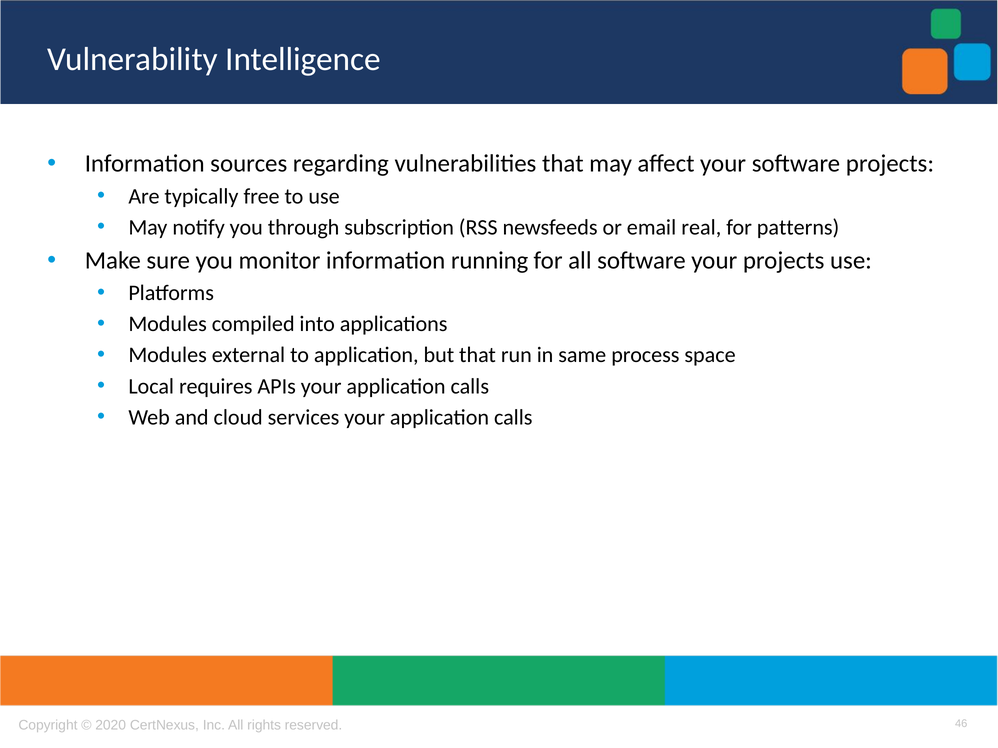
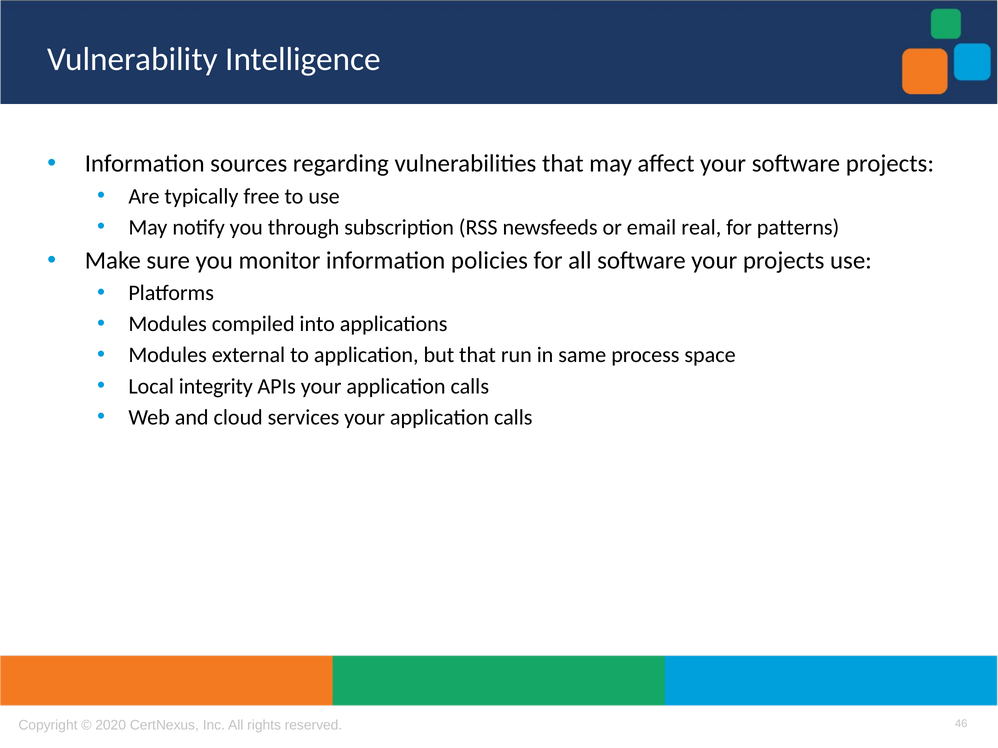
running: running -> policies
requires: requires -> integrity
